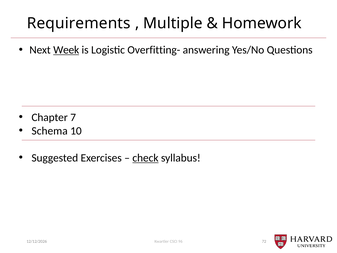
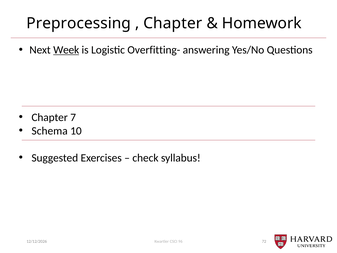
Requirements: Requirements -> Preprocessing
Multiple at (173, 23): Multiple -> Chapter
check underline: present -> none
